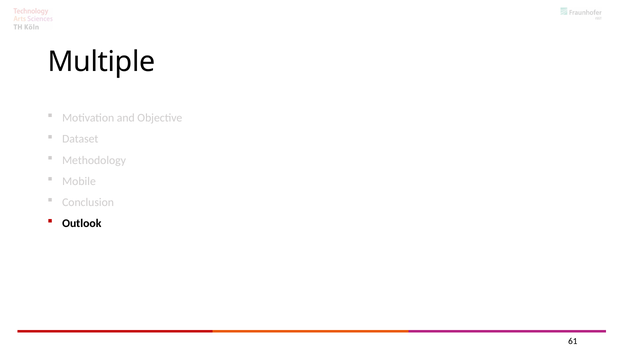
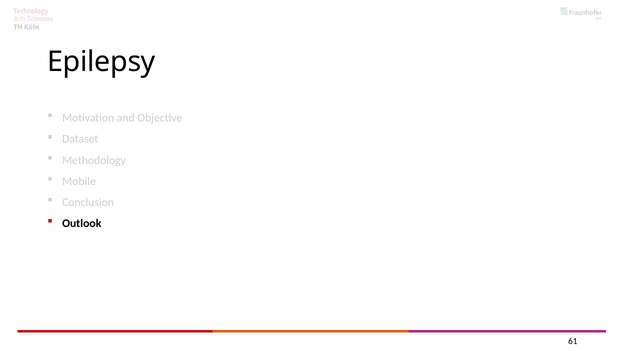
Multiple: Multiple -> Epilepsy
